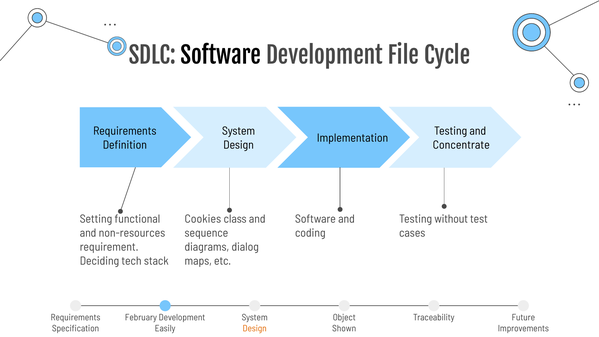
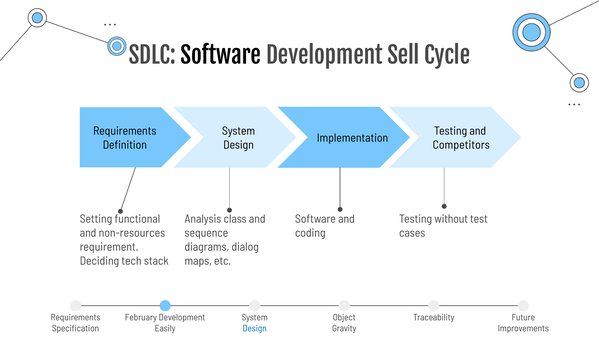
File: File -> Sell
Concentrate: Concentrate -> Competitors
Cookies: Cookies -> Analysis
Design at (255, 328) colour: orange -> blue
Shown: Shown -> Gravity
